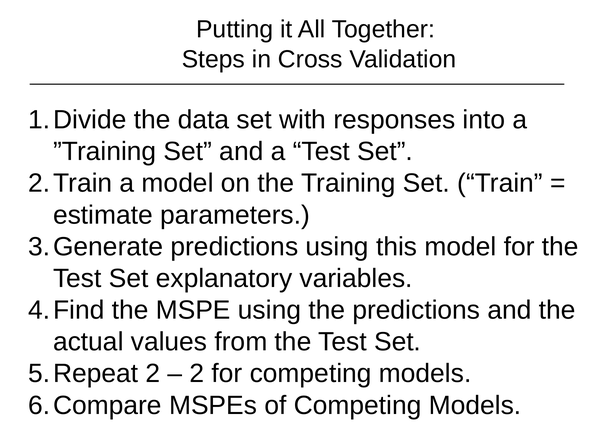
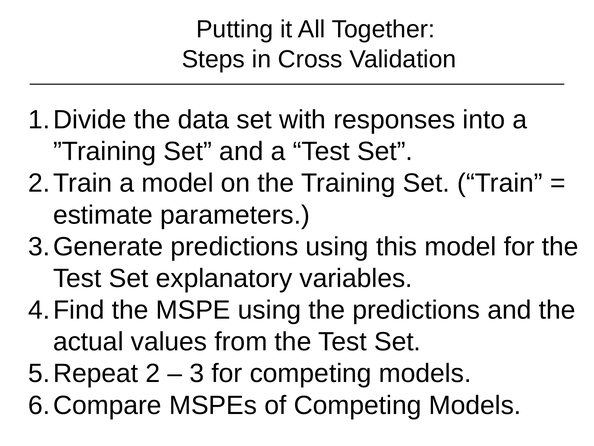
2 at (197, 373): 2 -> 3
